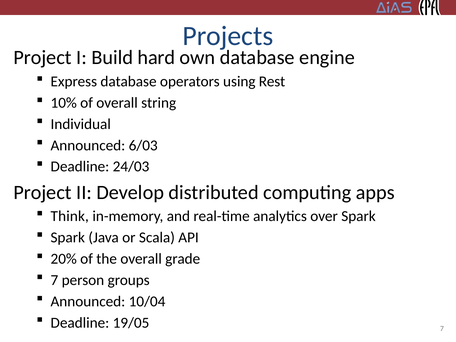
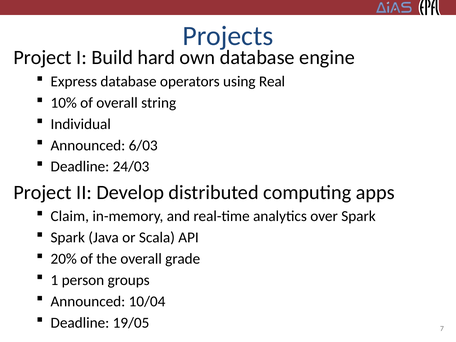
Rest: Rest -> Real
Think: Think -> Claim
7 at (54, 280): 7 -> 1
